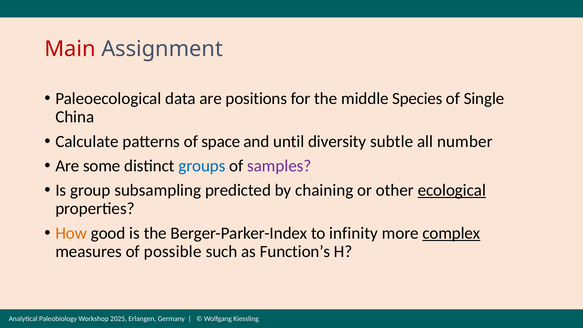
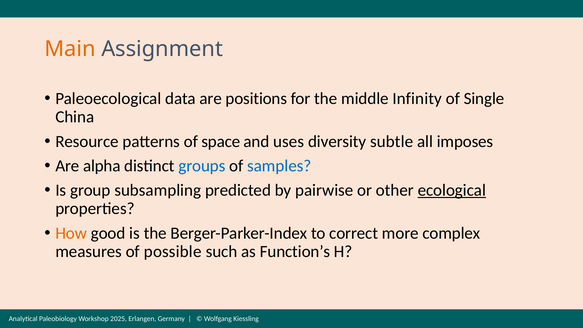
Main colour: red -> orange
Species: Species -> Infinity
Calculate: Calculate -> Resource
until: until -> uses
number: number -> imposes
some: some -> alpha
samples colour: purple -> blue
chaining: chaining -> pairwise
infinity: infinity -> correct
complex underline: present -> none
